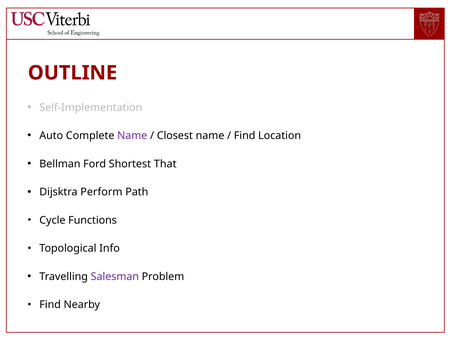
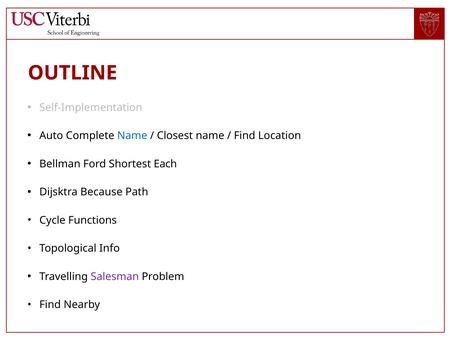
Name at (132, 136) colour: purple -> blue
That: That -> Each
Perform: Perform -> Because
